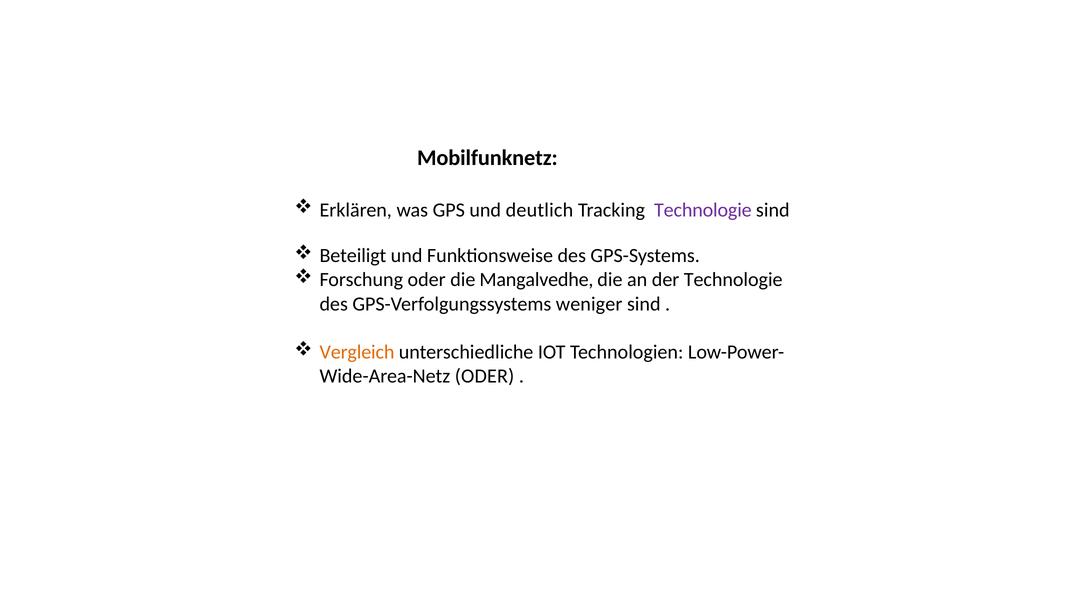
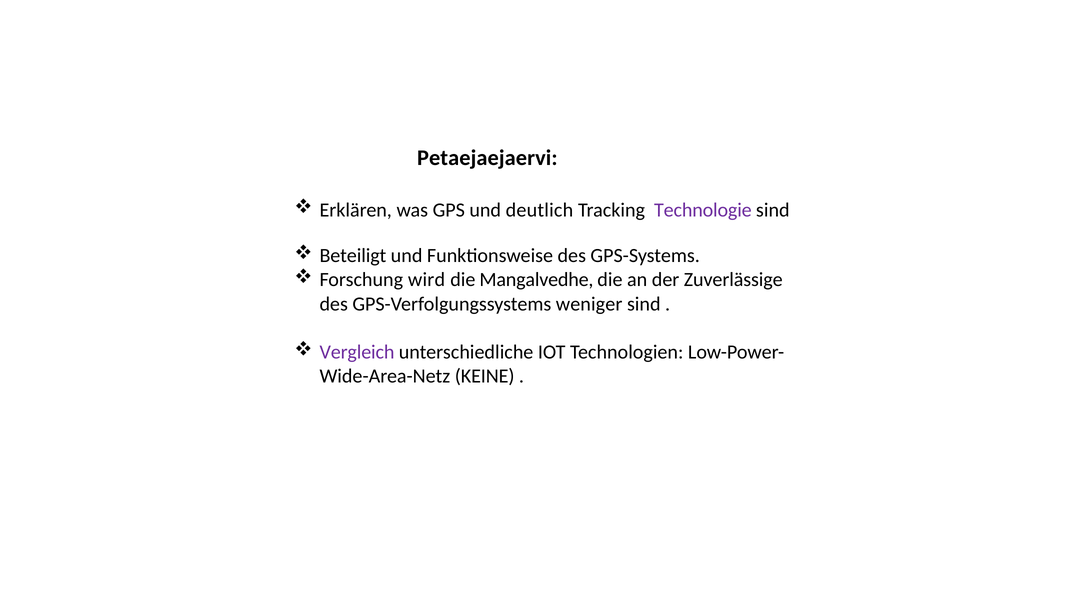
Mobilfunknetz: Mobilfunknetz -> Petaejaejaervi
Forschung oder: oder -> wird
der Technologie: Technologie -> Zuverlässige
Vergleich colour: orange -> purple
ODER at (485, 376): ODER -> KEINE
